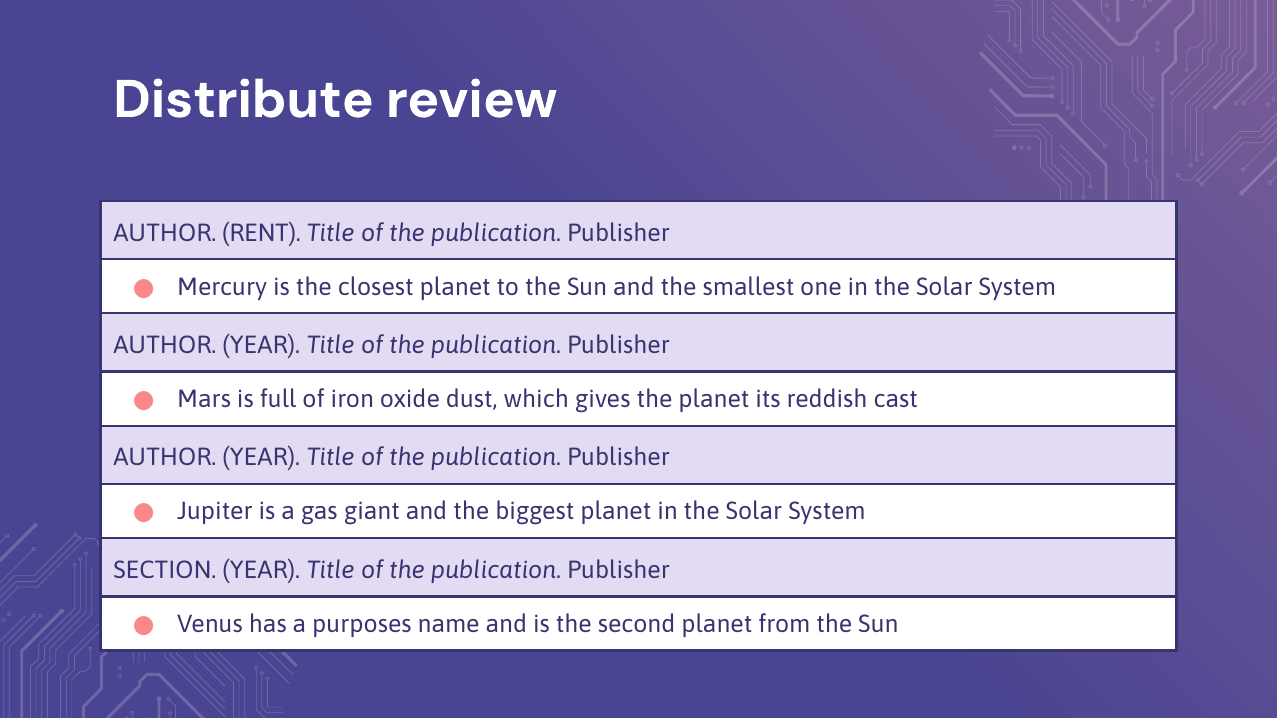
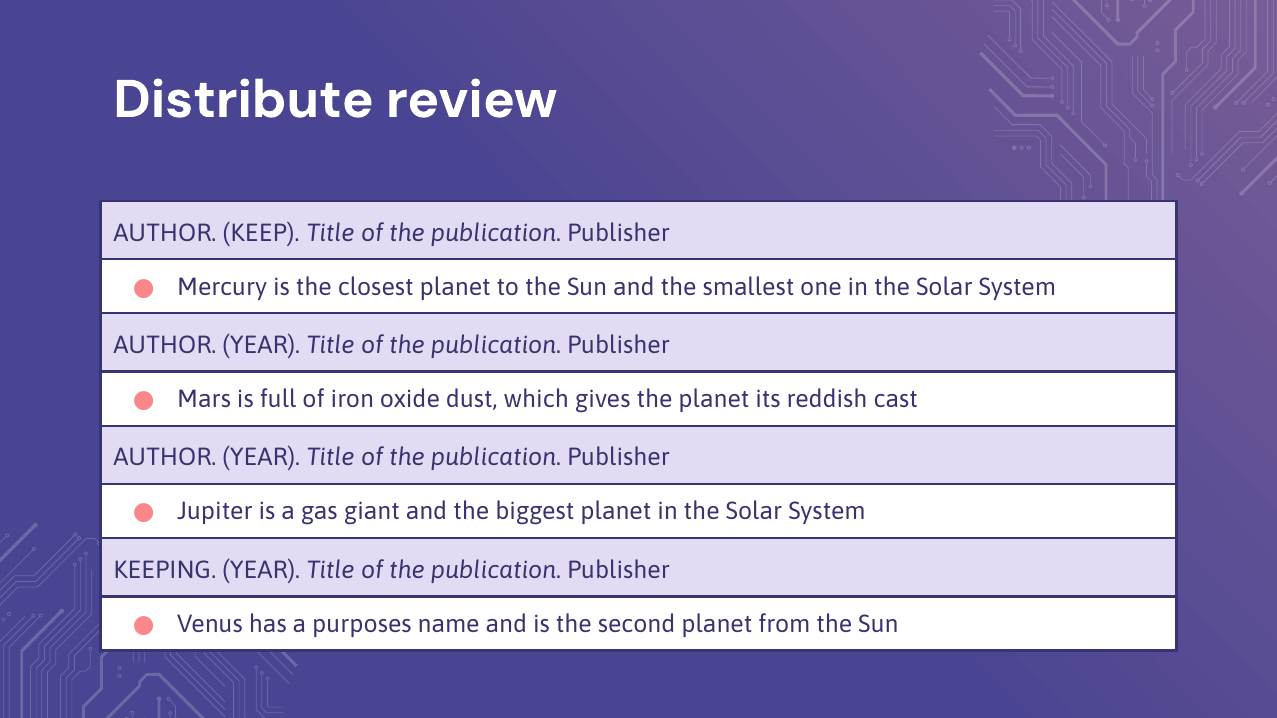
RENT: RENT -> KEEP
SECTION: SECTION -> KEEPING
